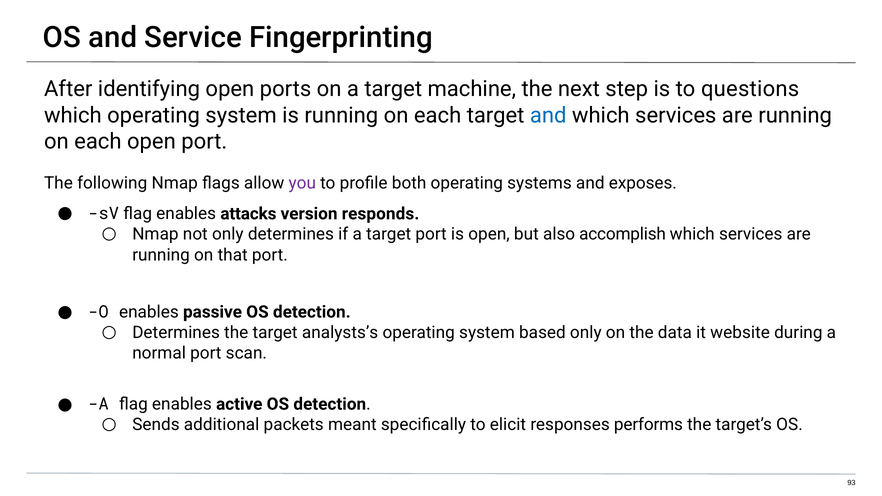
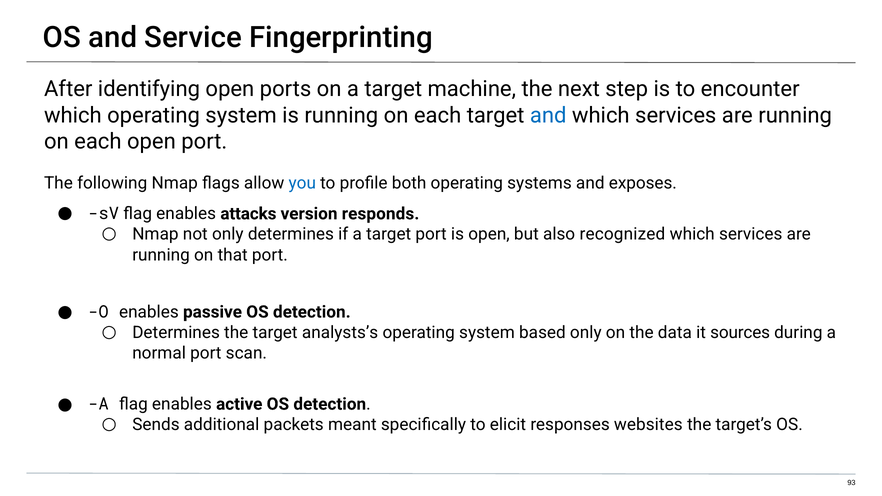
questions: questions -> encounter
you colour: purple -> blue
accomplish: accomplish -> recognized
website: website -> sources
performs: performs -> websites
